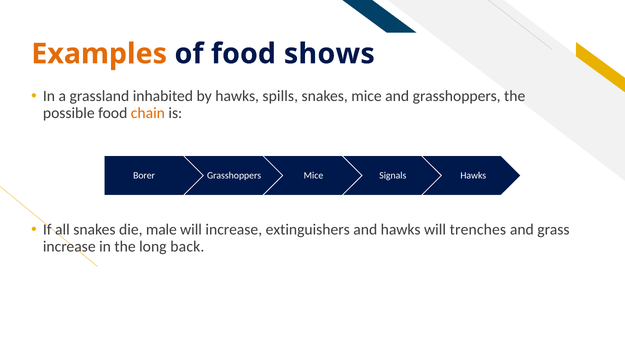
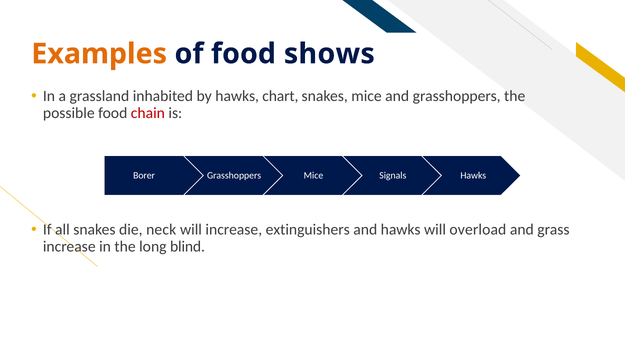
spills: spills -> chart
chain colour: orange -> red
male: male -> neck
trenches: trenches -> overload
back: back -> blind
